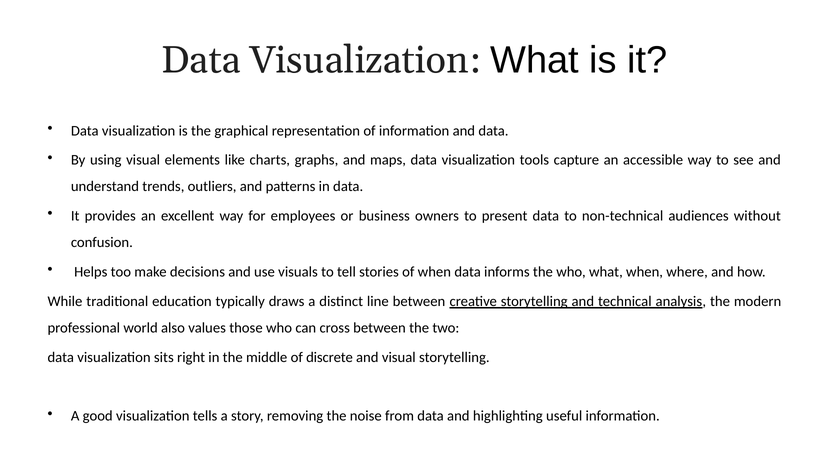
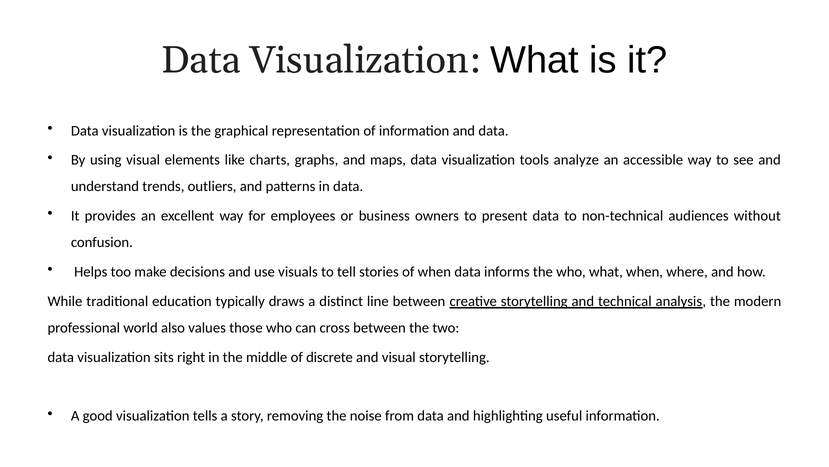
capture: capture -> analyze
